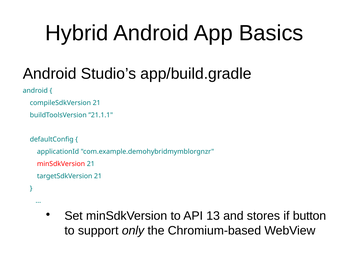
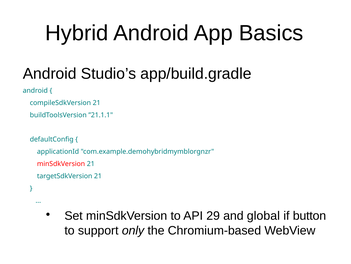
13: 13 -> 29
stores: stores -> global
